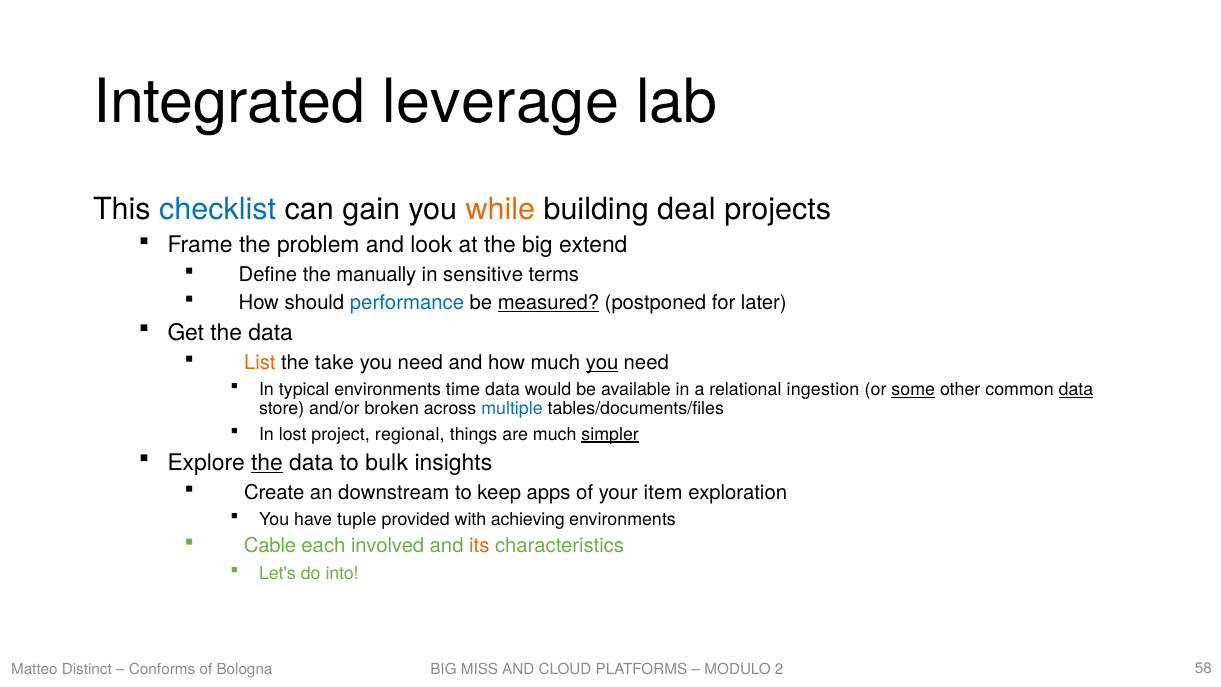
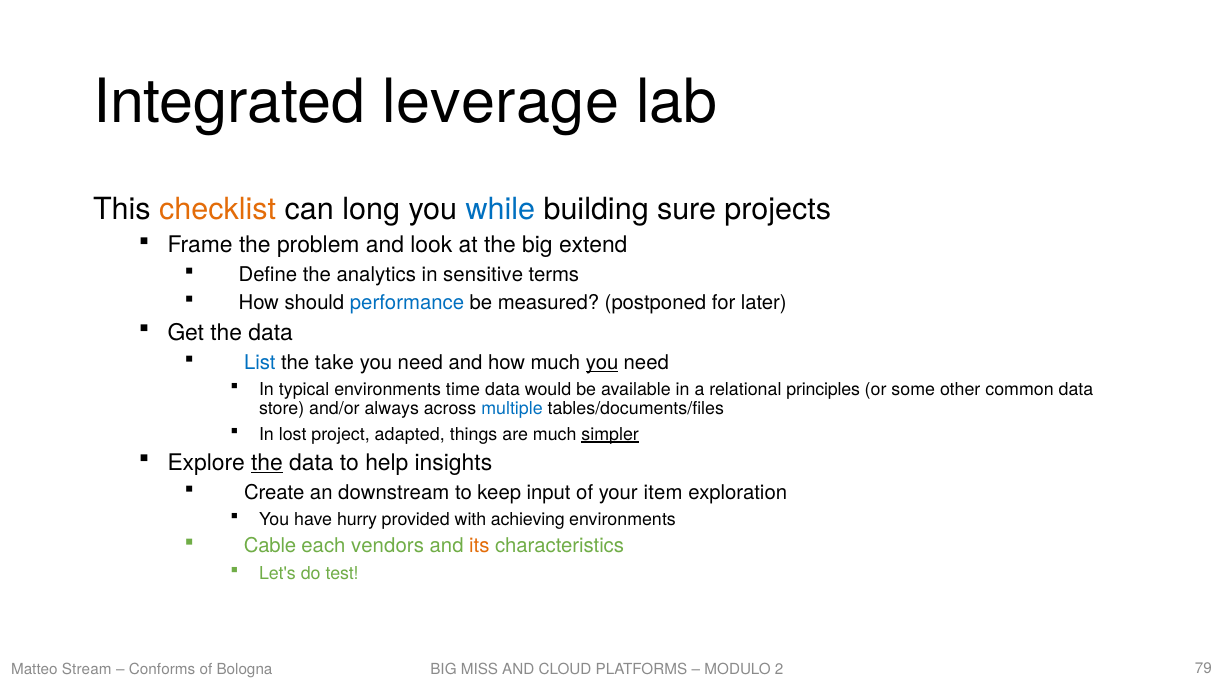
checklist colour: blue -> orange
gain: gain -> long
while colour: orange -> blue
deal: deal -> sure
manually: manually -> analytics
measured underline: present -> none
List colour: orange -> blue
ingestion: ingestion -> principles
some underline: present -> none
data at (1076, 389) underline: present -> none
broken: broken -> always
regional: regional -> adapted
bulk: bulk -> help
apps: apps -> input
tuple: tuple -> hurry
involved: involved -> vendors
into: into -> test
Distinct: Distinct -> Stream
58: 58 -> 79
